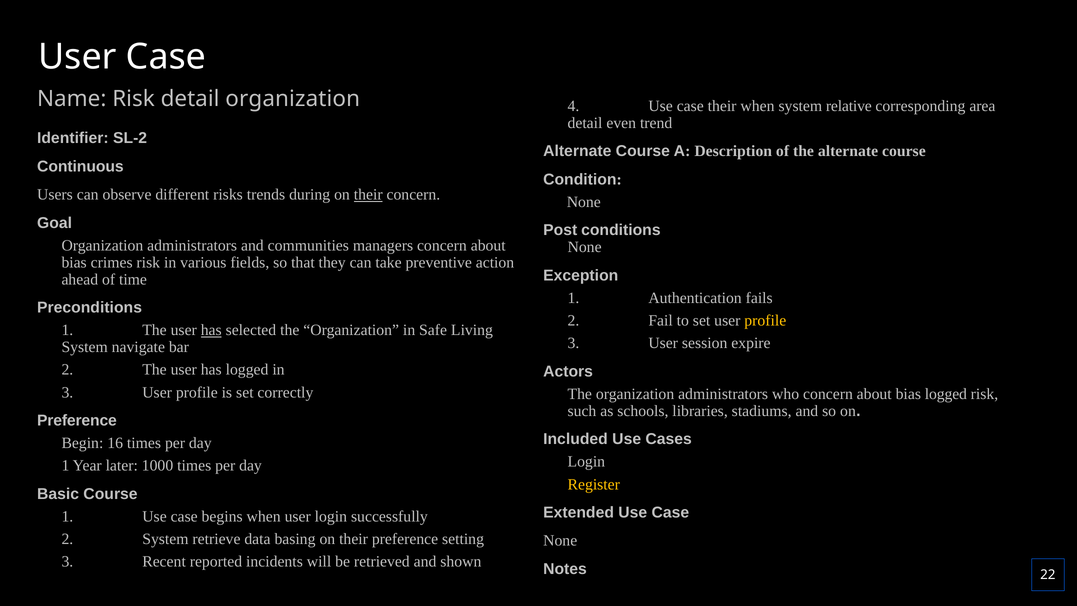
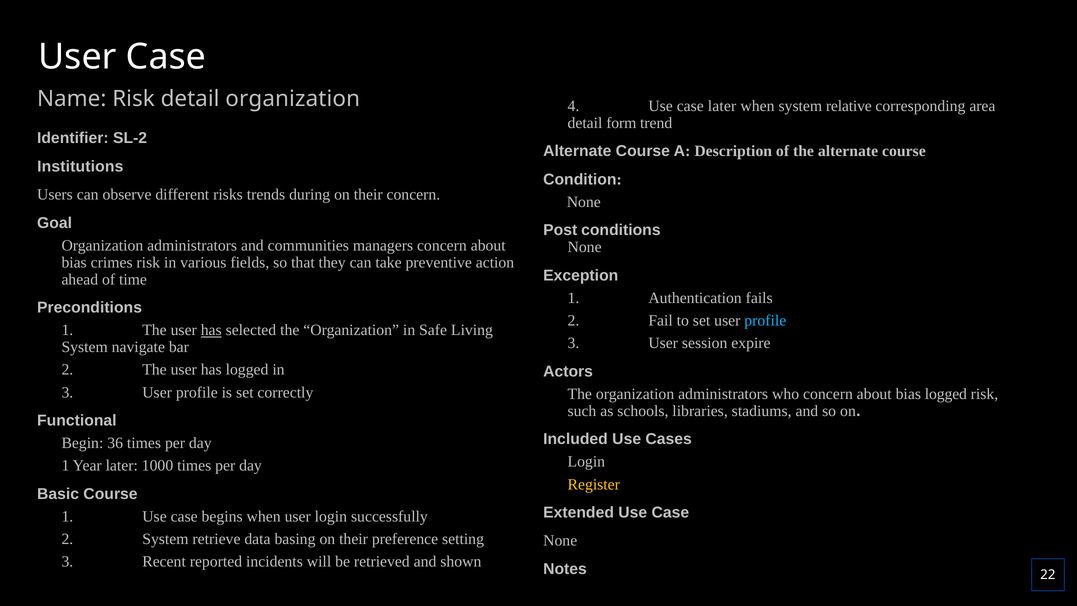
case their: their -> later
even: even -> form
Continuous: Continuous -> Institutions
their at (368, 195) underline: present -> none
profile at (765, 320) colour: yellow -> light blue
Preference at (77, 420): Preference -> Functional
16: 16 -> 36
